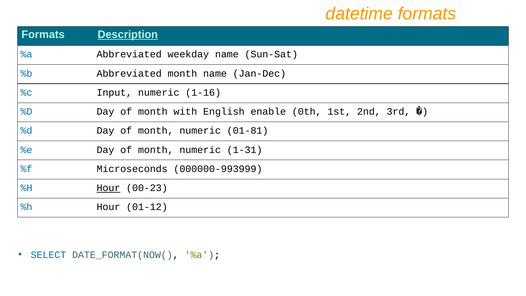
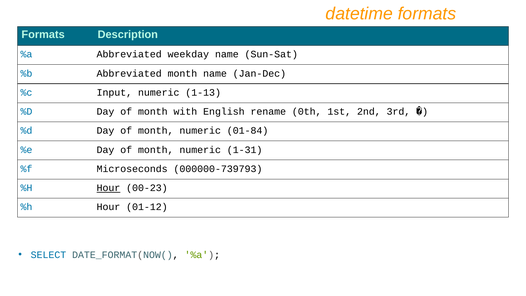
Description underline: present -> none
1-16: 1-16 -> 1-13
enable: enable -> rename
01-81: 01-81 -> 01-84
000000-993999: 000000-993999 -> 000000-739793
